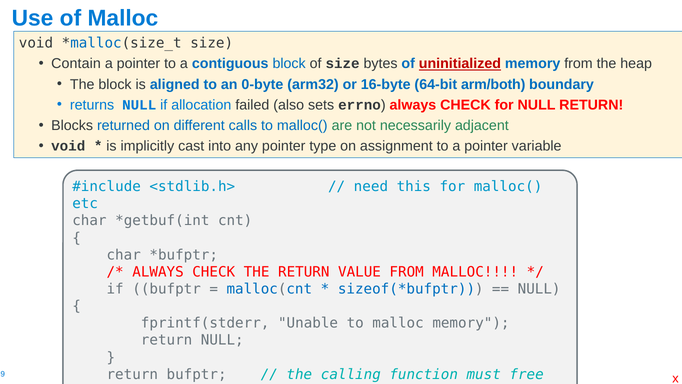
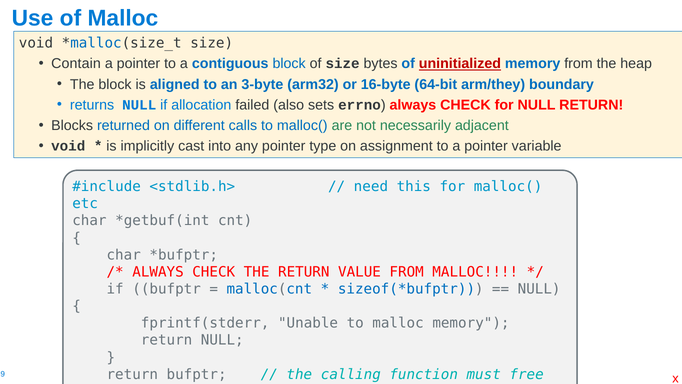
0-byte: 0-byte -> 3-byte
arm/both: arm/both -> arm/they
